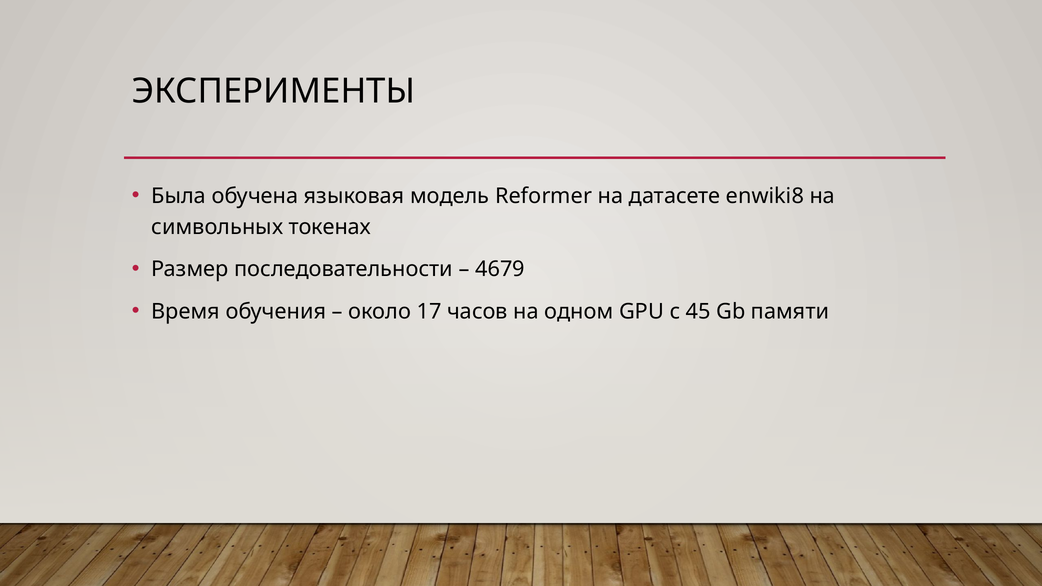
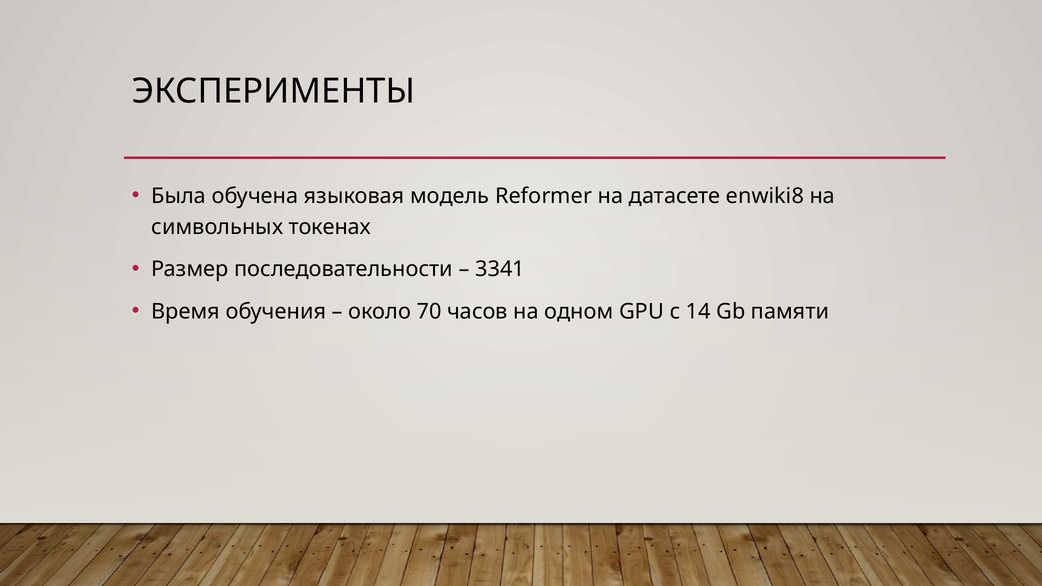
4679: 4679 -> 3341
17: 17 -> 70
45: 45 -> 14
